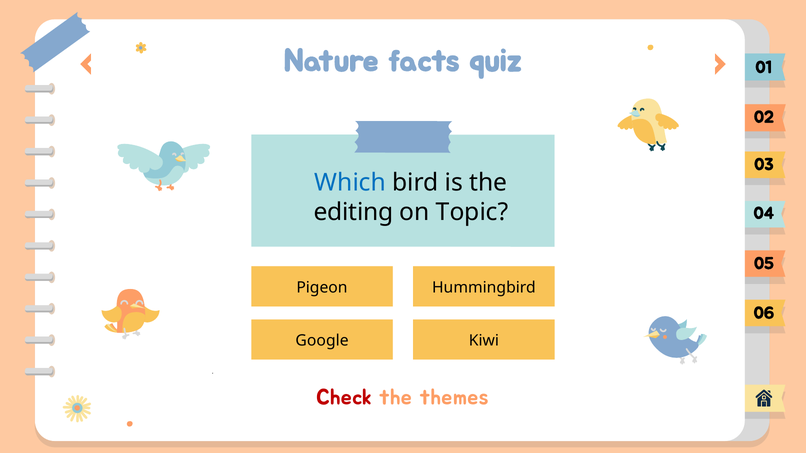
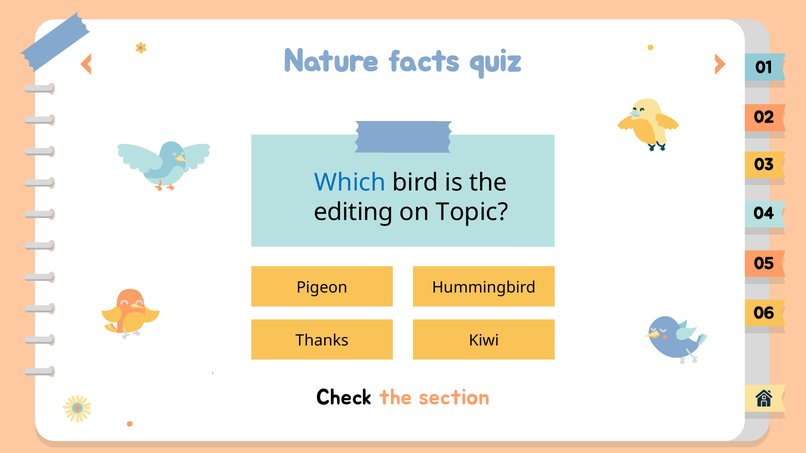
Google: Google -> Thanks
Check colour: red -> black
themes: themes -> section
